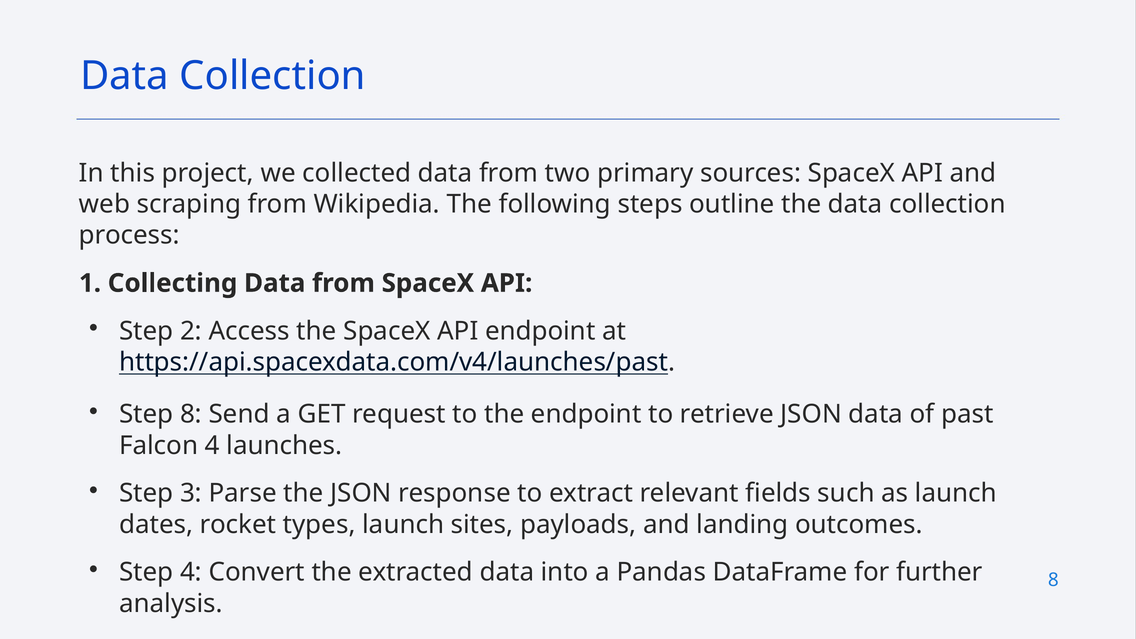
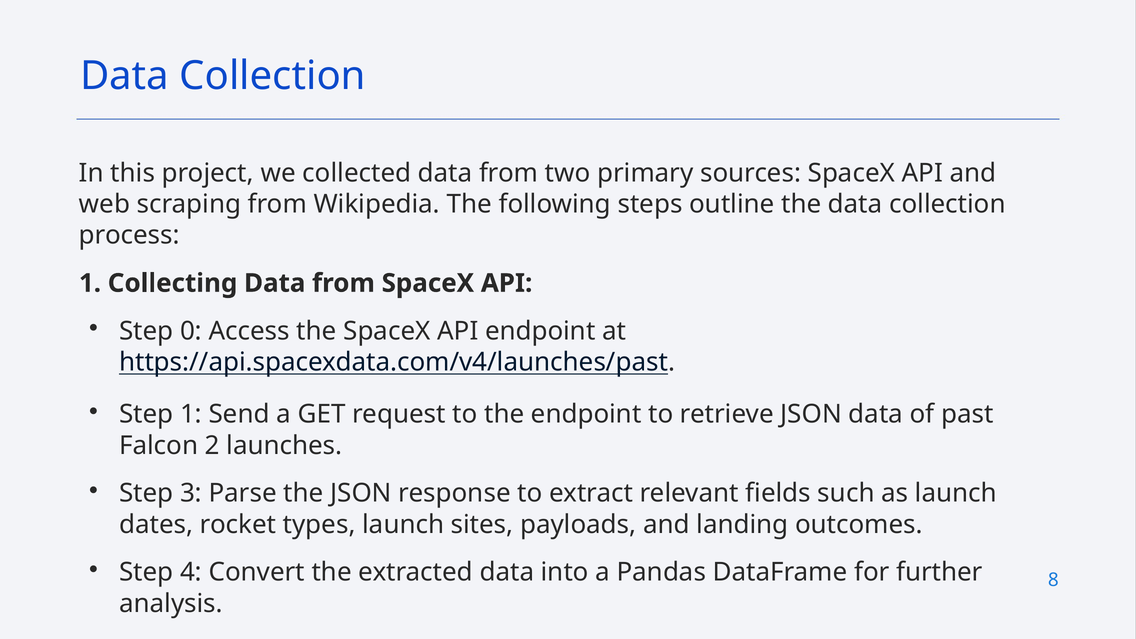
2: 2 -> 0
Step 8: 8 -> 1
Falcon 4: 4 -> 2
